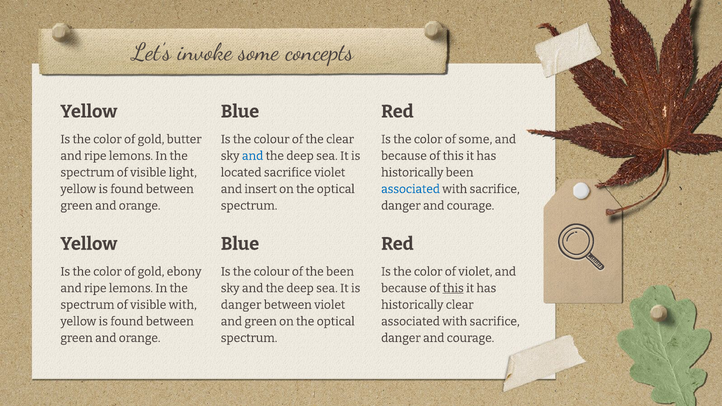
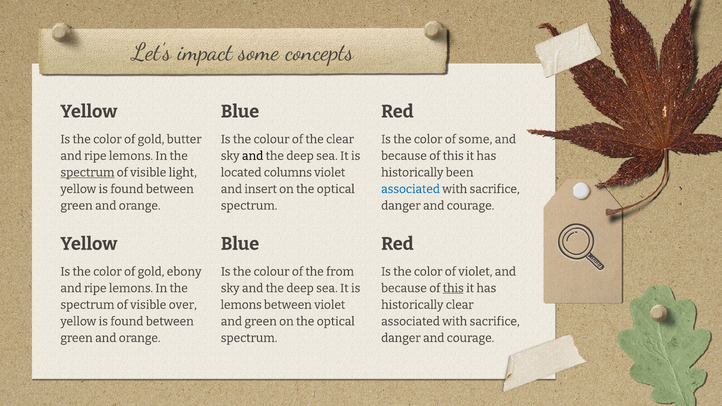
invoke: invoke -> impact
and at (253, 156) colour: blue -> black
spectrum at (87, 173) underline: none -> present
located sacrifice: sacrifice -> columns
the been: been -> from
visible with: with -> over
danger at (241, 305): danger -> lemons
